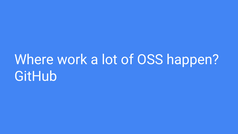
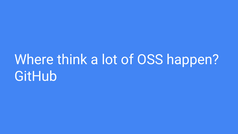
work: work -> think
